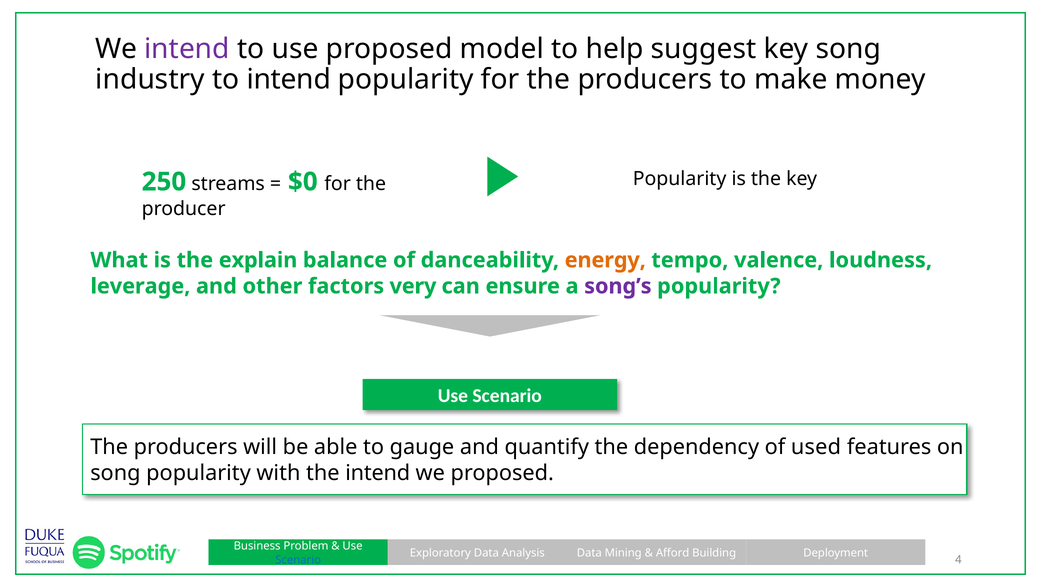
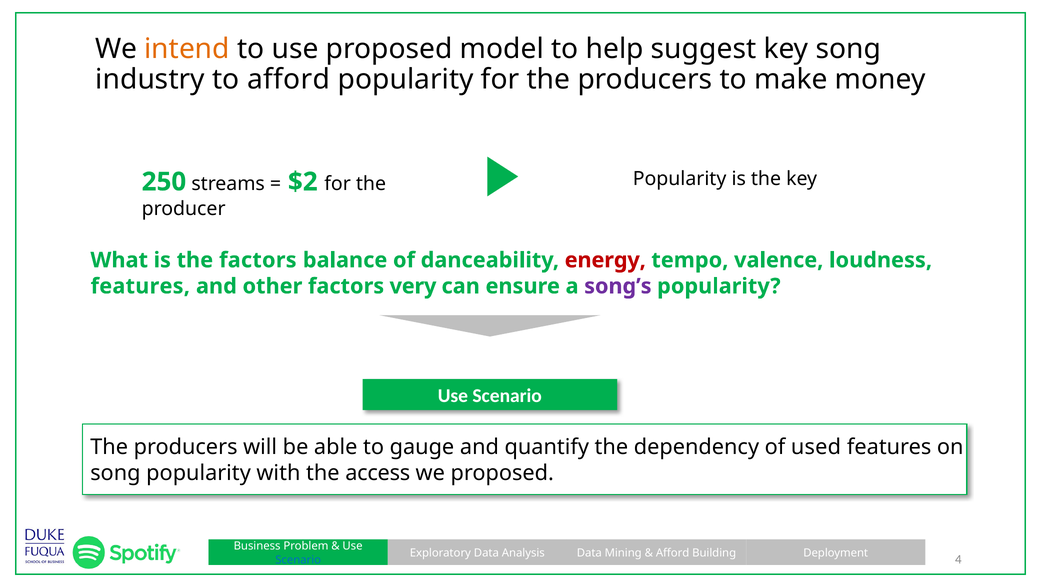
intend at (187, 49) colour: purple -> orange
to intend: intend -> afford
$0: $0 -> $2
the explain: explain -> factors
energy colour: orange -> red
leverage at (140, 286): leverage -> features
the intend: intend -> access
